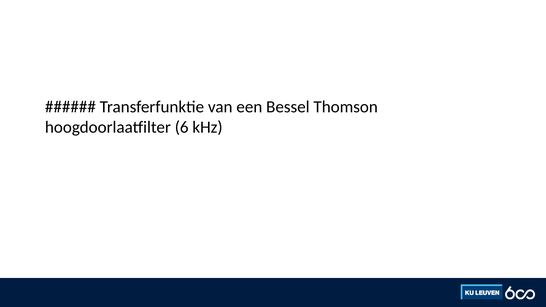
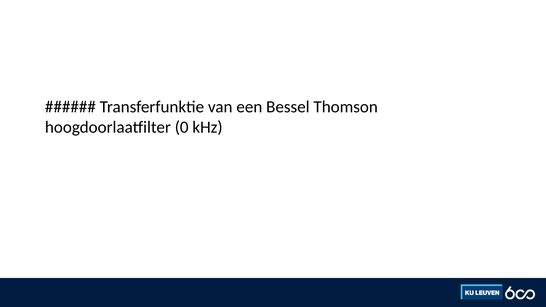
6: 6 -> 0
